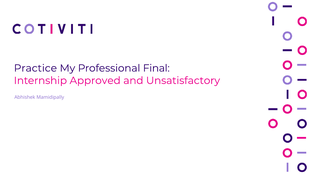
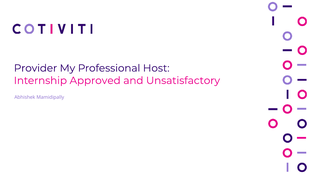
Practice: Practice -> Provider
Final: Final -> Host
